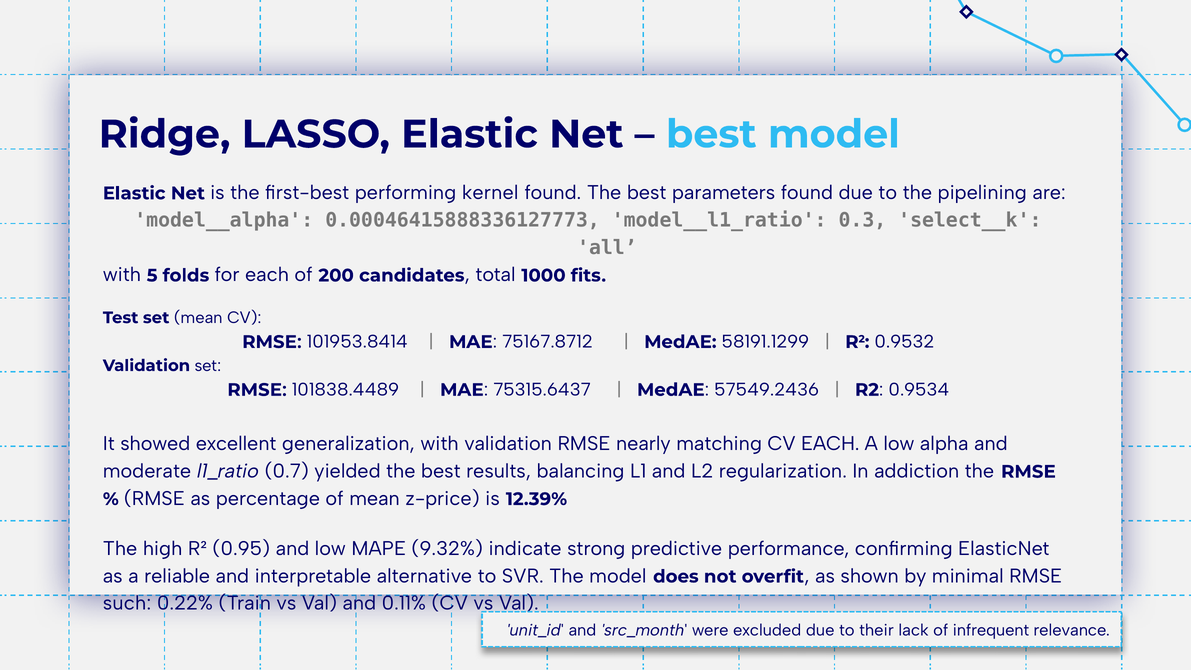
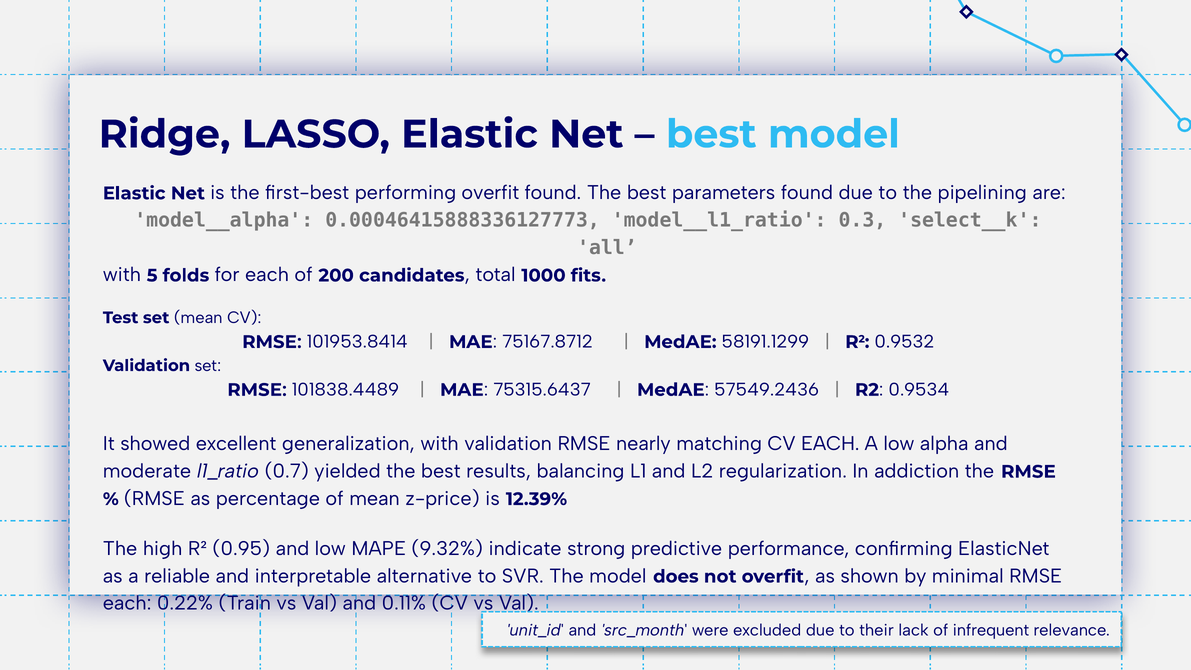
performing kernel: kernel -> overfit
such at (127, 603): such -> each
